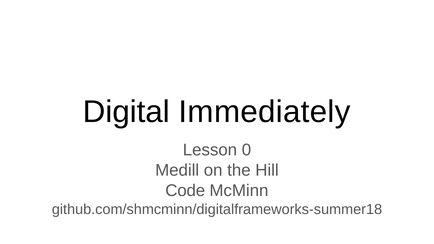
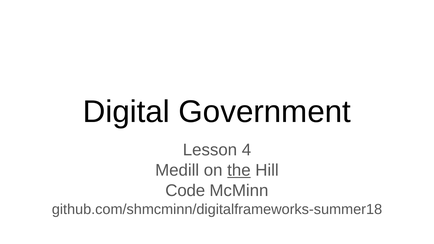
Immediately: Immediately -> Government
0: 0 -> 4
the underline: none -> present
